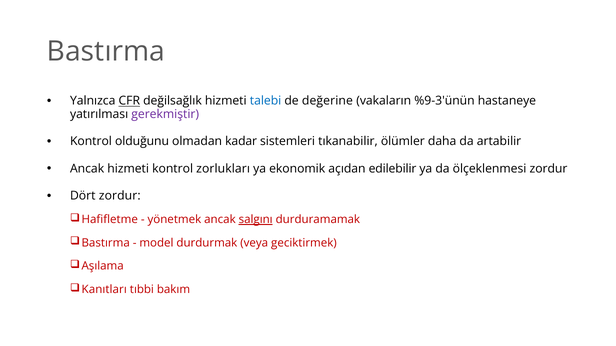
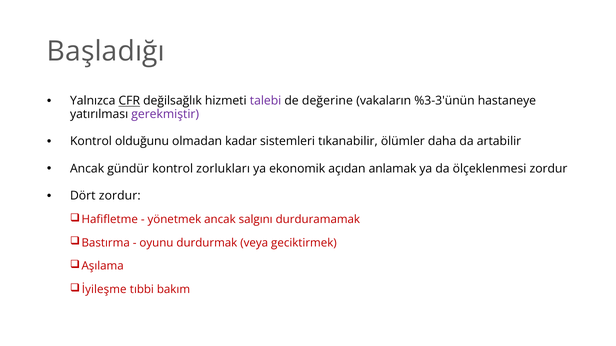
Bastırma at (106, 52): Bastırma -> Başladığı
talebi colour: blue -> purple
%9-3'ünün: %9-3'ünün -> %3-3'ünün
Ancak hizmeti: hizmeti -> gündür
edilebilir: edilebilir -> anlamak
salgını underline: present -> none
model: model -> oyunu
Kanıtları: Kanıtları -> İyileşme
